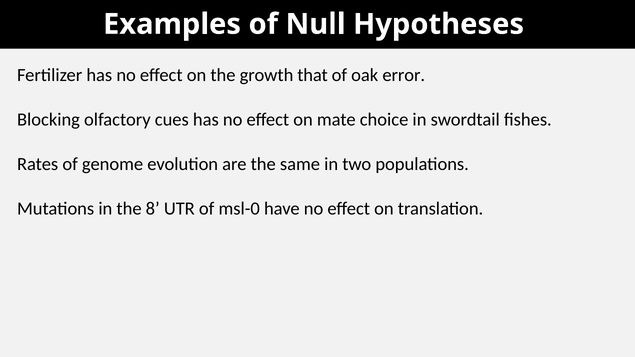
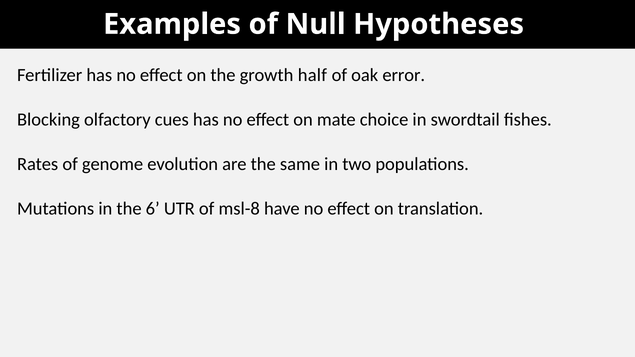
that: that -> half
8: 8 -> 6
msl-0: msl-0 -> msl-8
